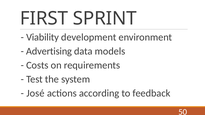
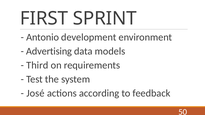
Viability: Viability -> Antonio
Costs: Costs -> Third
